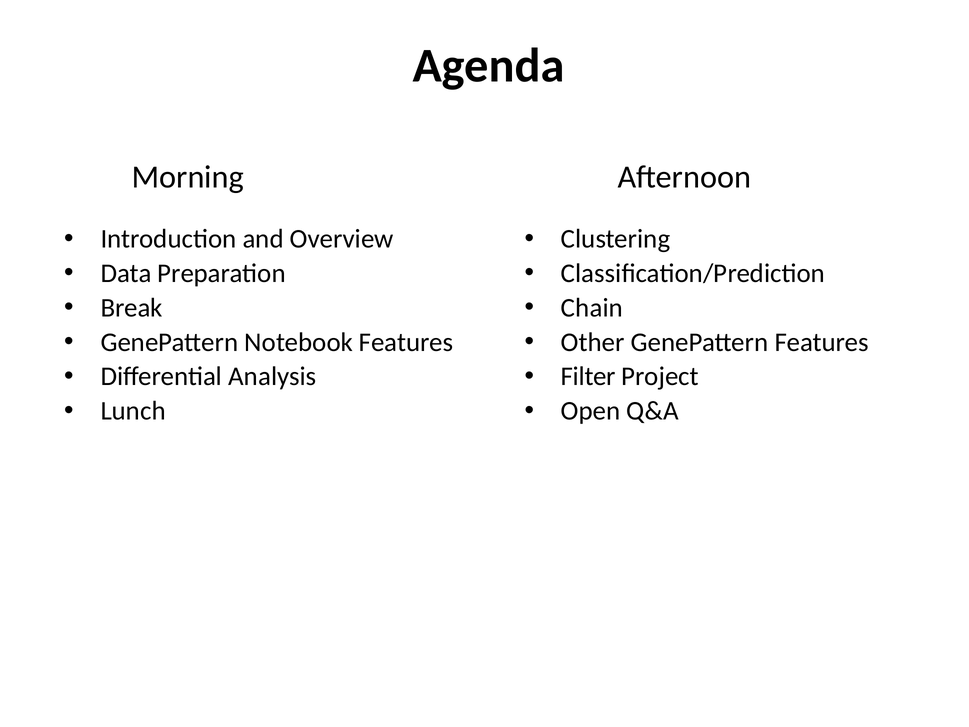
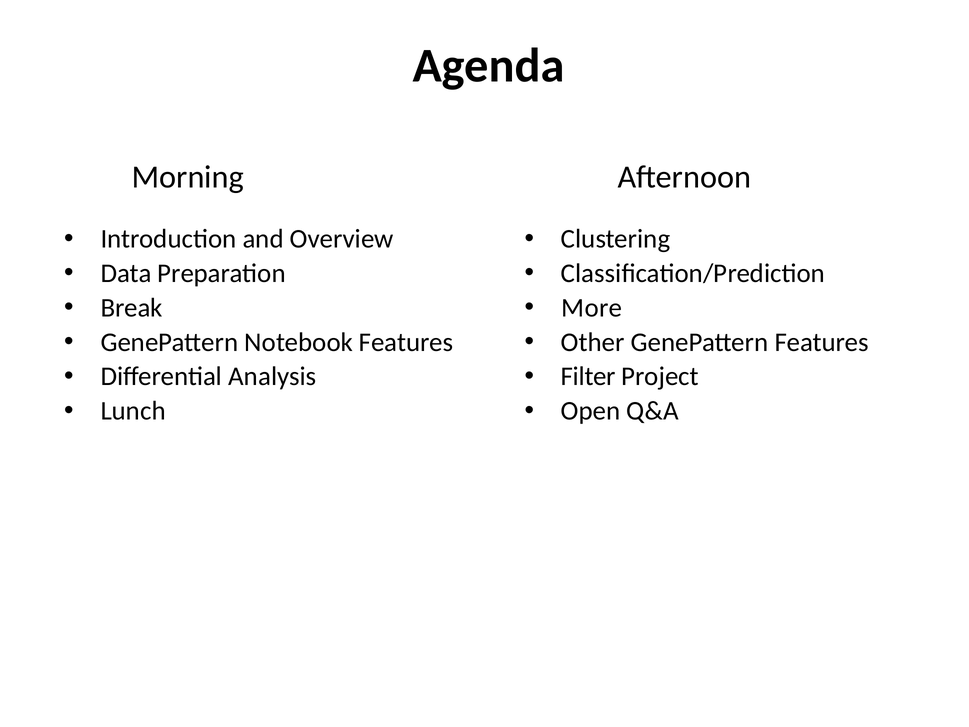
Chain: Chain -> More
